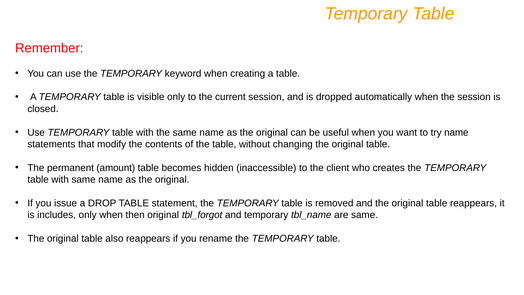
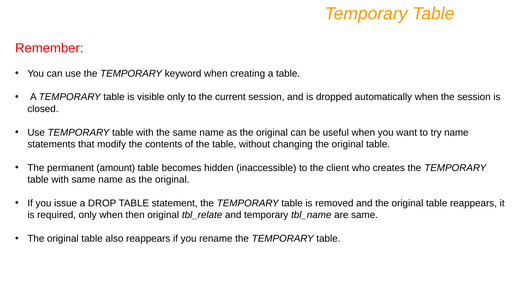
includes: includes -> required
tbl_forgot: tbl_forgot -> tbl_relate
